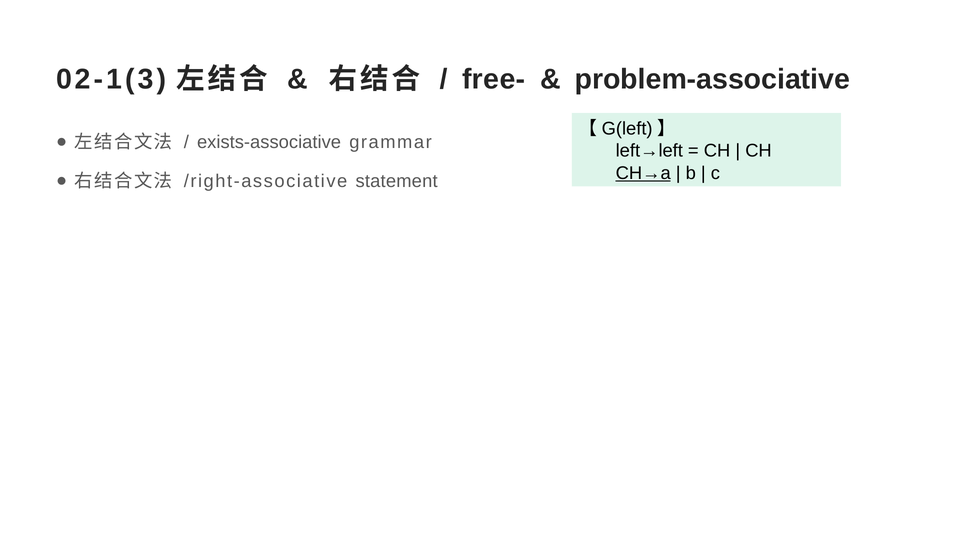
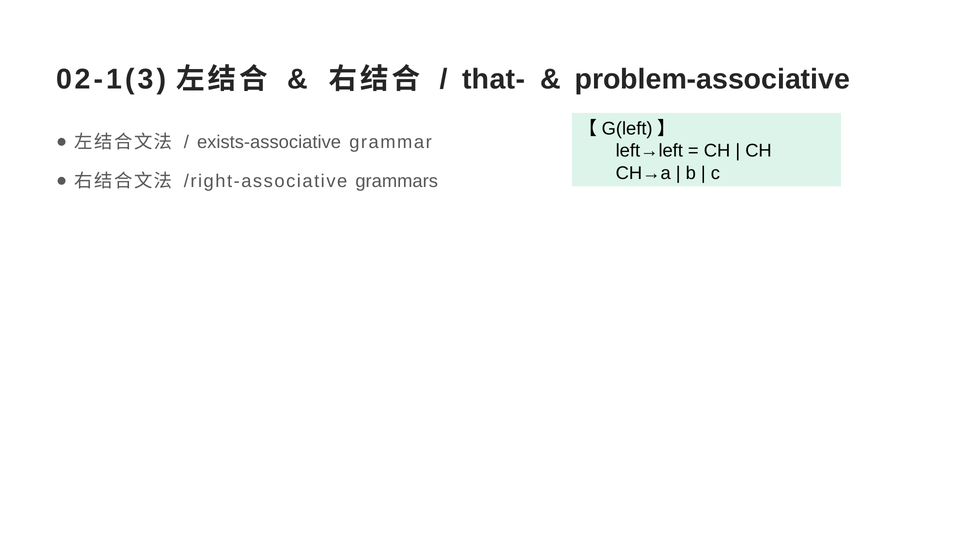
free-: free- -> that-
CH→a underline: present -> none
statement: statement -> grammars
